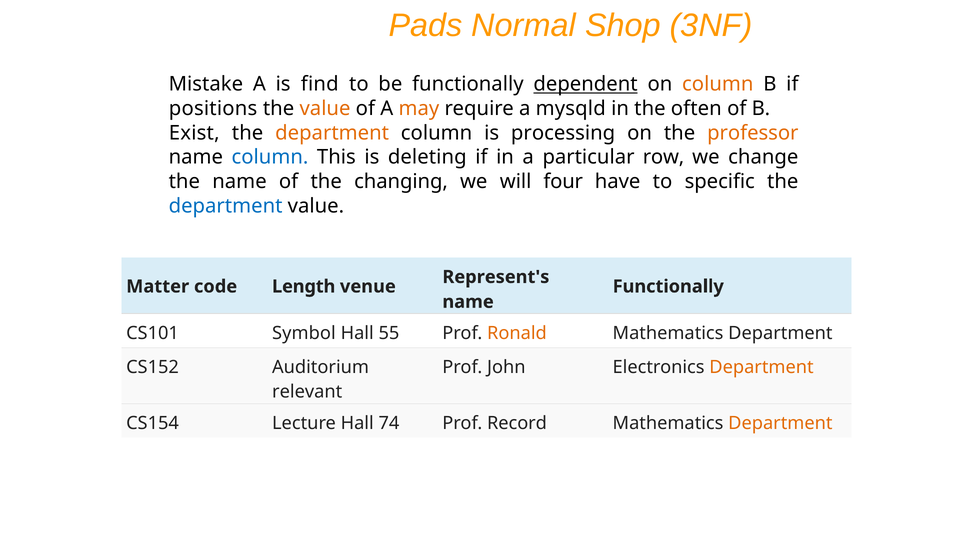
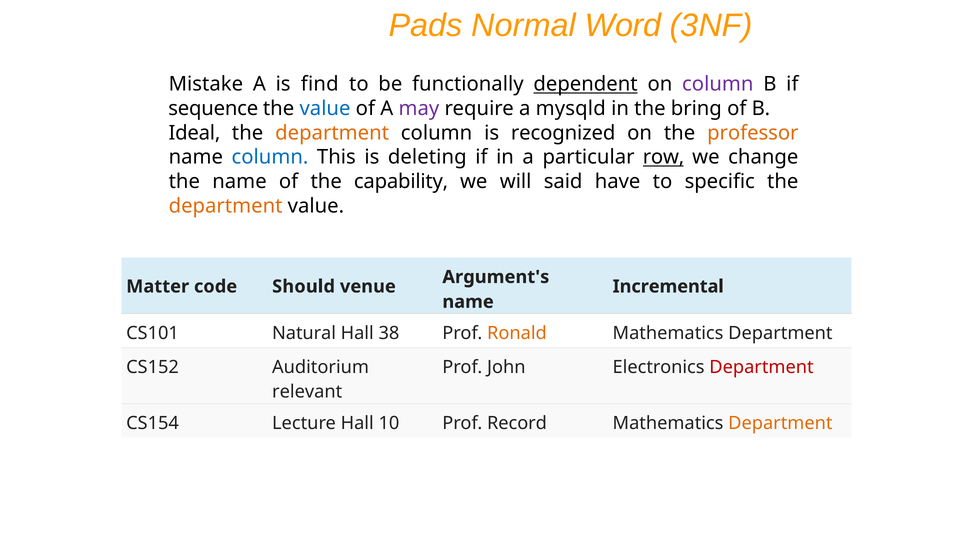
Shop: Shop -> Word
column at (718, 84) colour: orange -> purple
positions: positions -> sequence
value at (325, 108) colour: orange -> blue
may colour: orange -> purple
often: often -> bring
Exist: Exist -> Ideal
processing: processing -> recognized
row underline: none -> present
changing: changing -> capability
four: four -> said
department at (226, 206) colour: blue -> orange
Represent's: Represent's -> Argument's
Length: Length -> Should
Functionally at (668, 286): Functionally -> Incremental
Symbol: Symbol -> Natural
55: 55 -> 38
Department at (762, 367) colour: orange -> red
74: 74 -> 10
